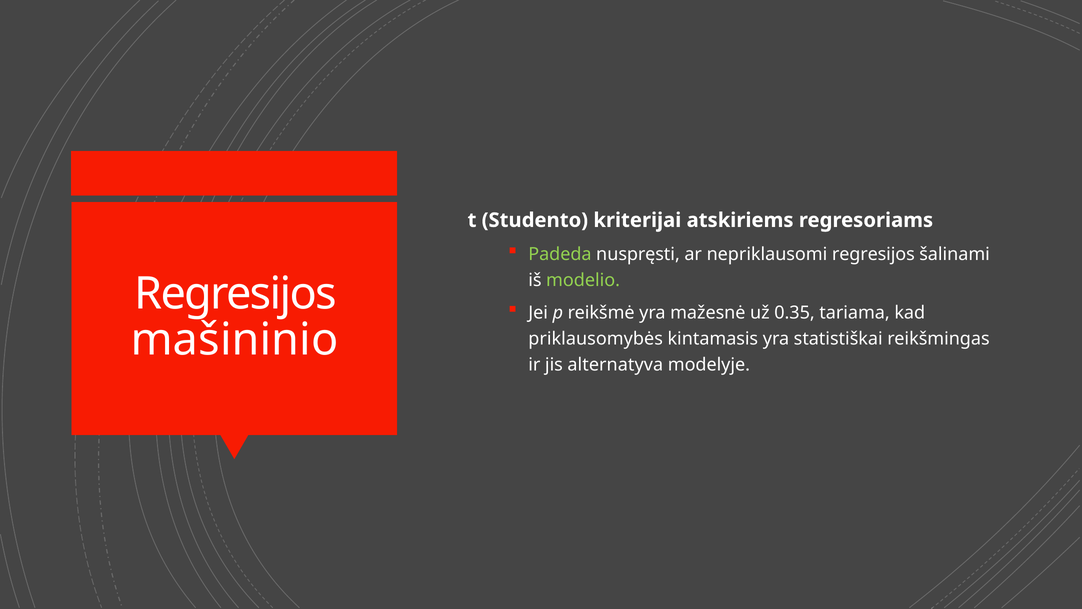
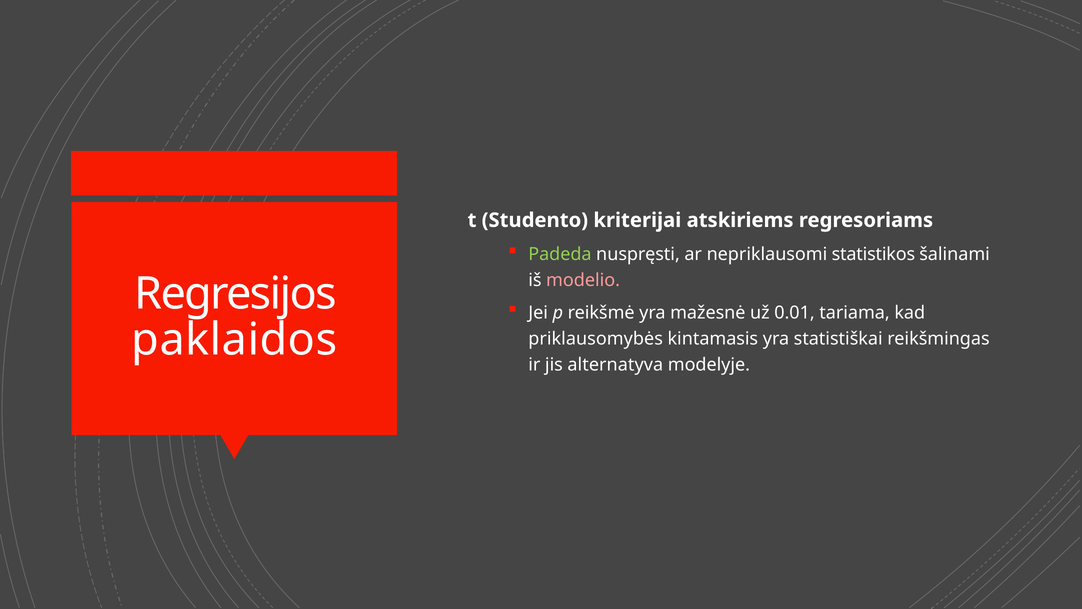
nepriklausomi regresijos: regresijos -> statistikos
modelio colour: light green -> pink
0.35: 0.35 -> 0.01
mašininio: mašininio -> paklaidos
